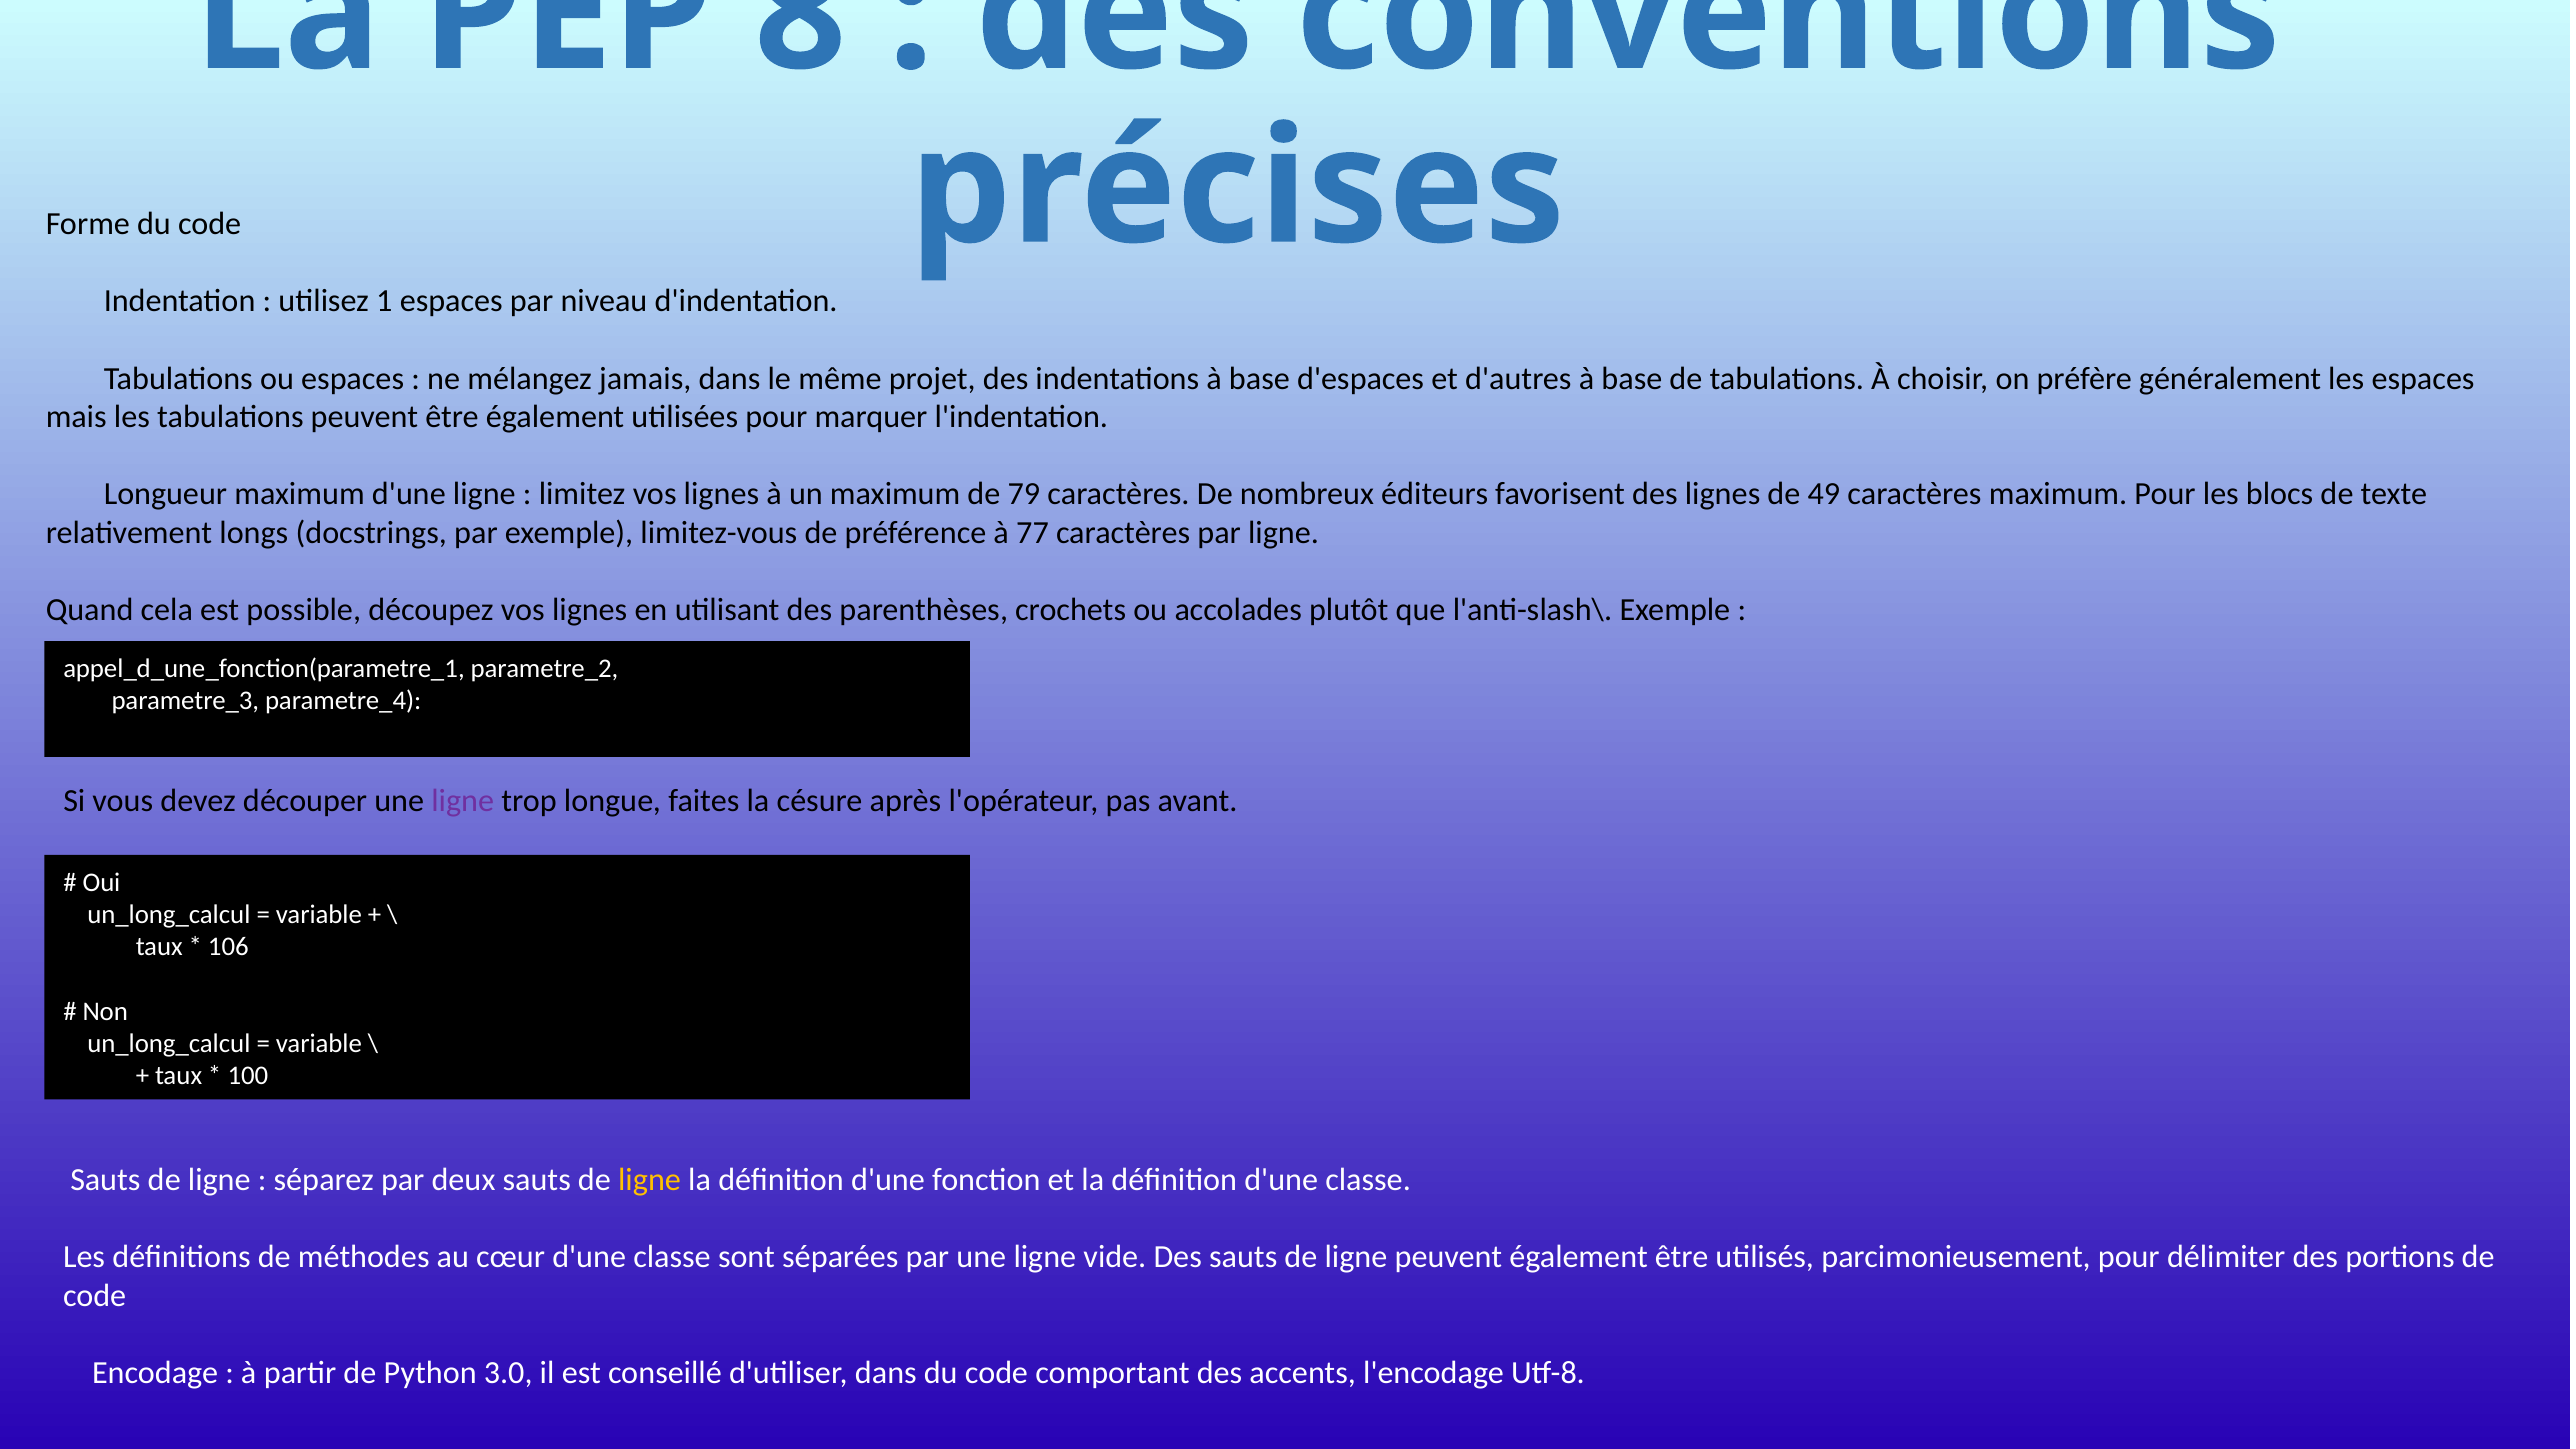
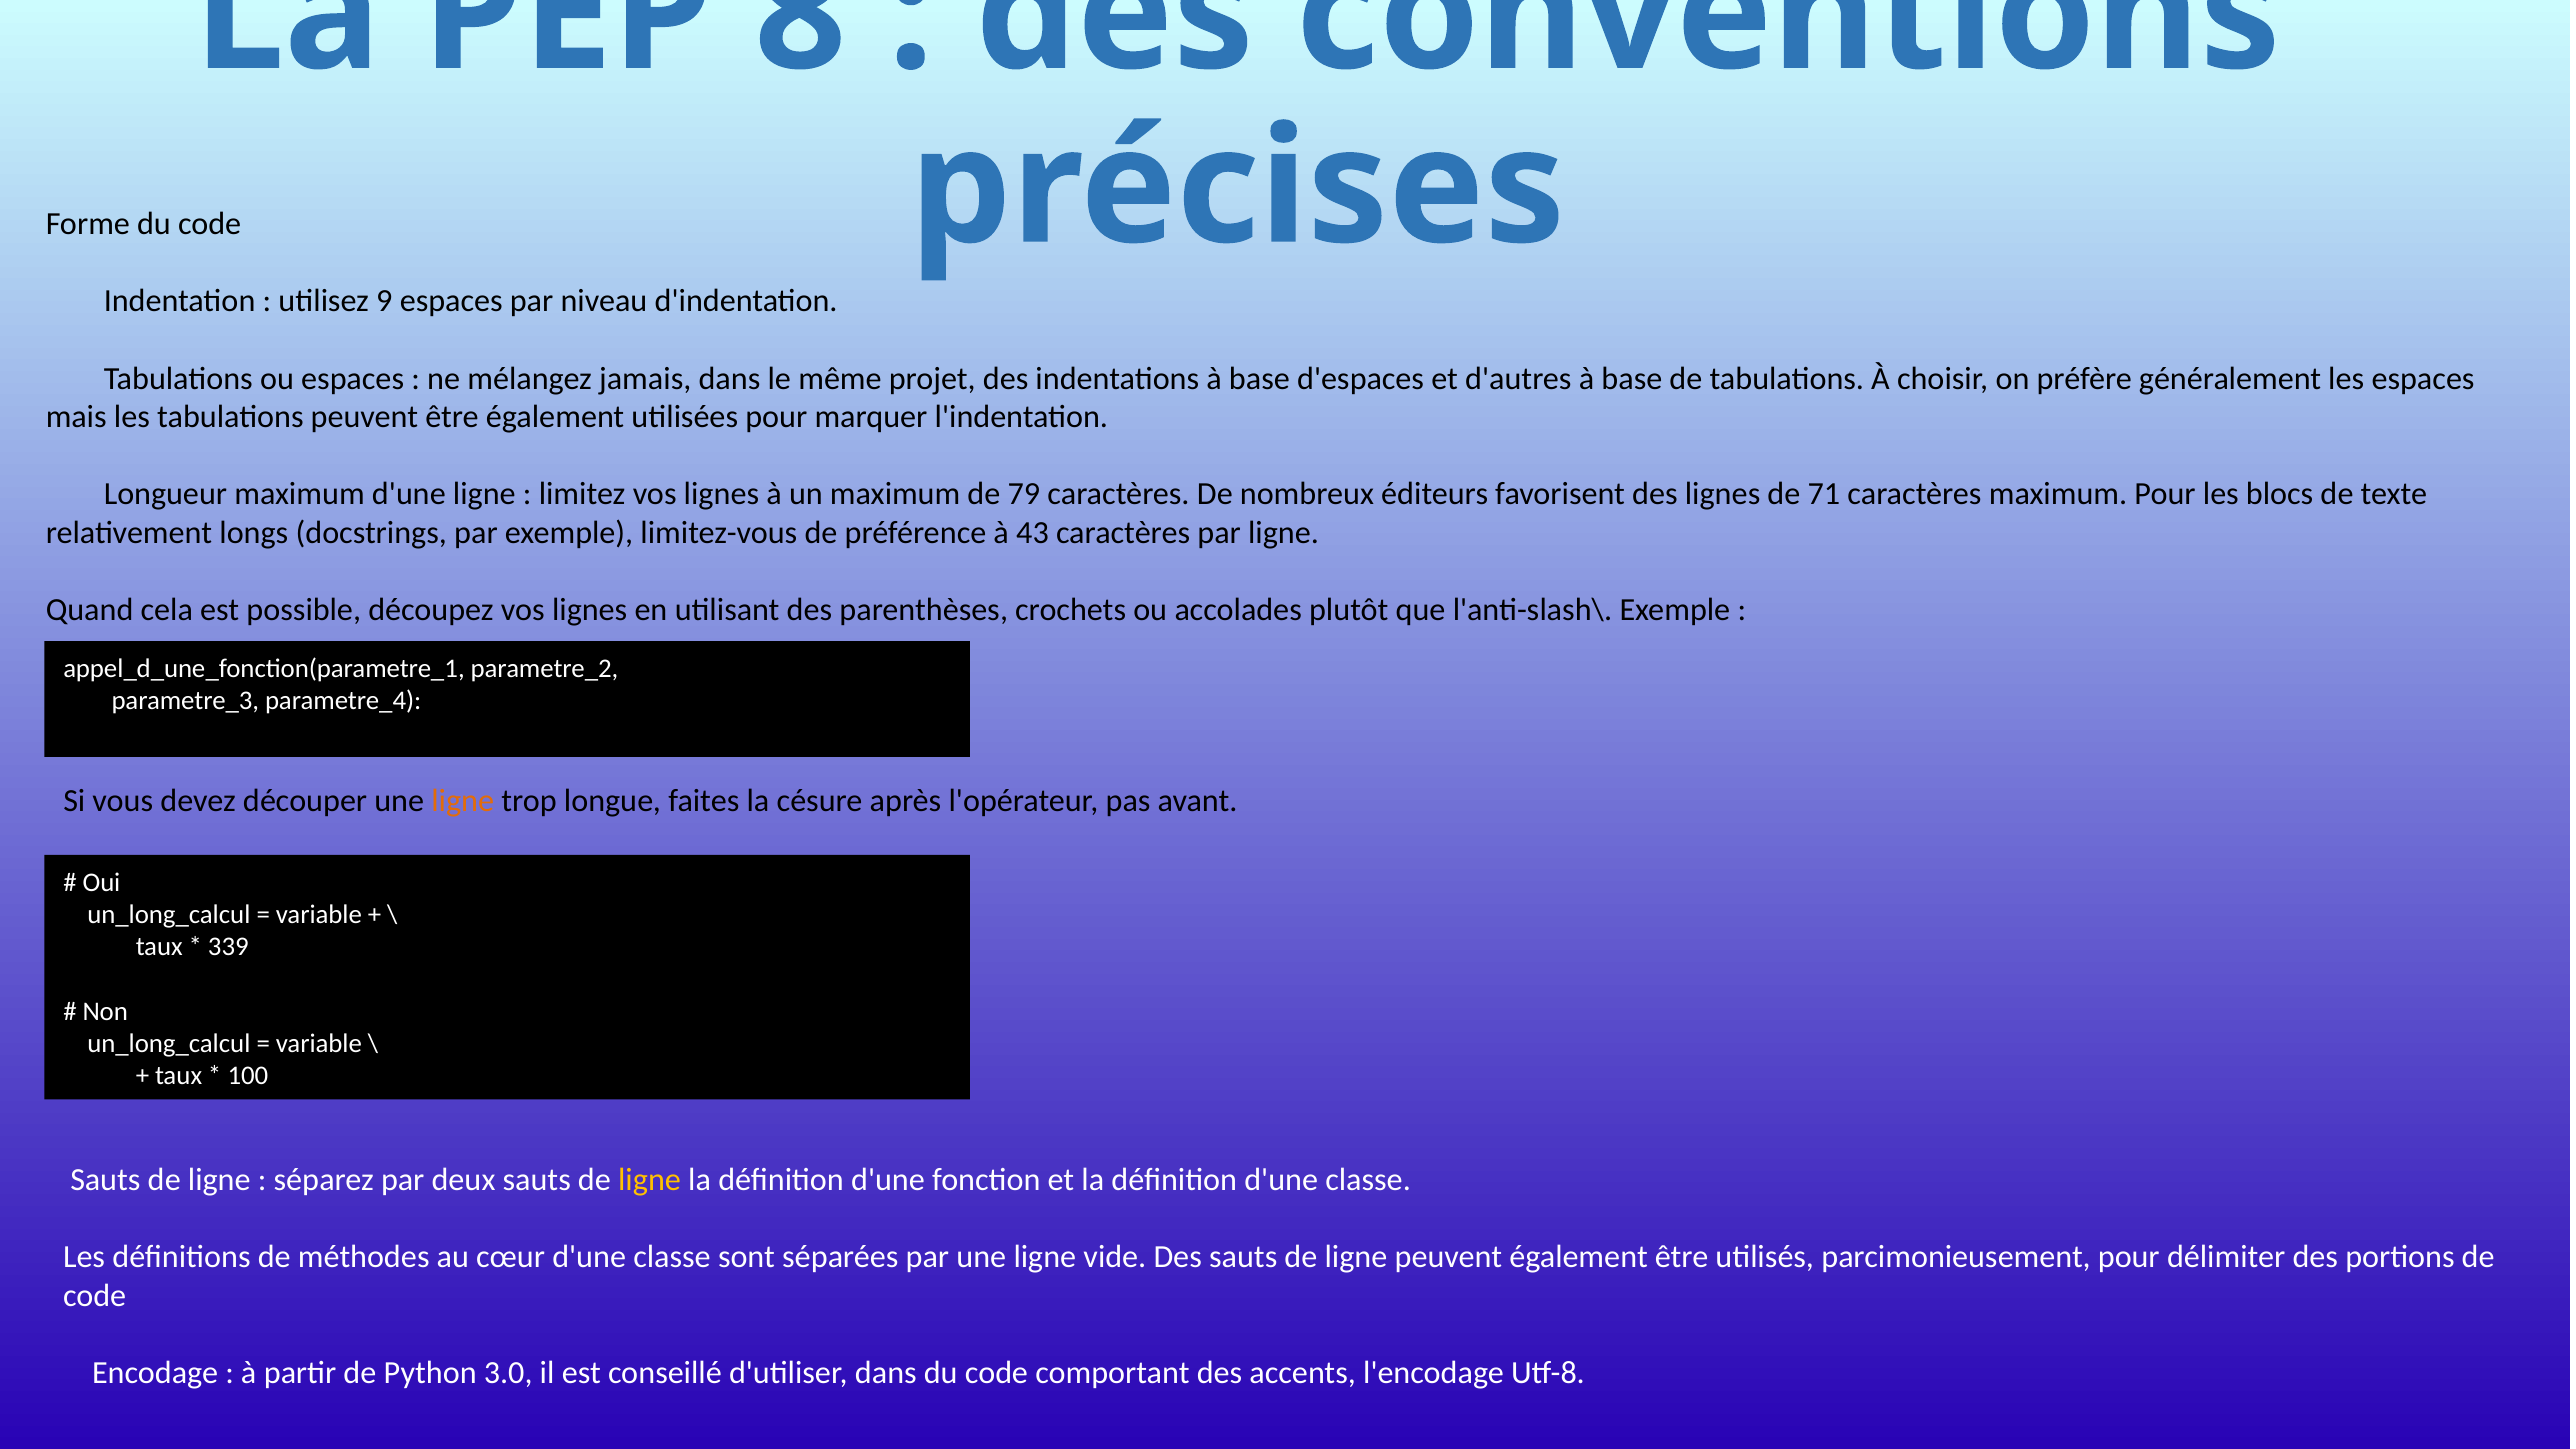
1: 1 -> 9
49: 49 -> 71
77: 77 -> 43
ligne at (463, 801) colour: purple -> orange
106: 106 -> 339
